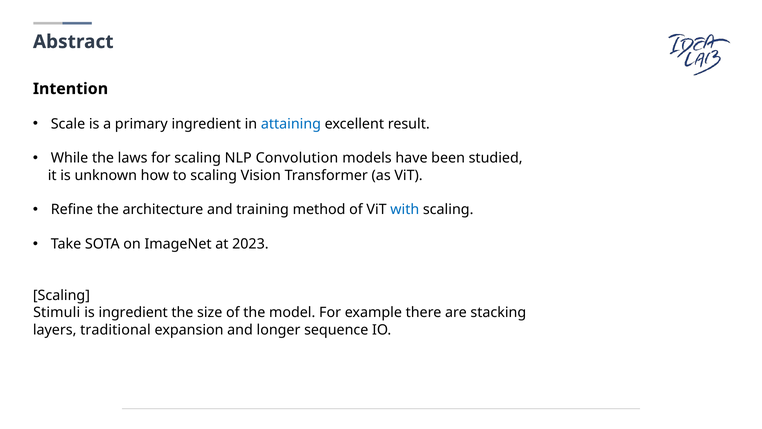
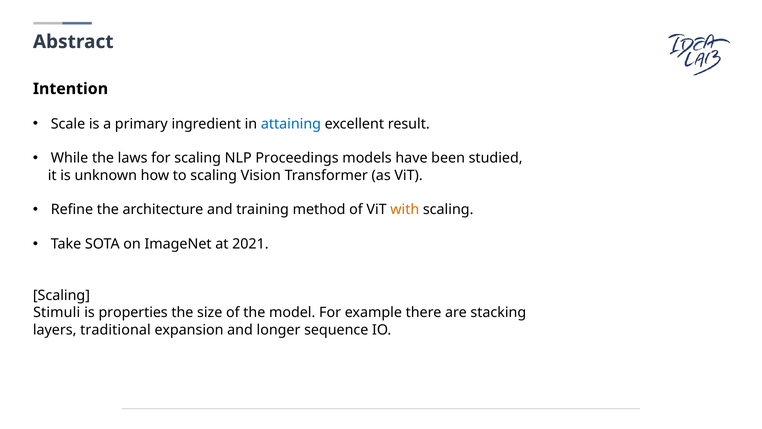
Convolution: Convolution -> Proceedings
with colour: blue -> orange
2023: 2023 -> 2021
is ingredient: ingredient -> properties
